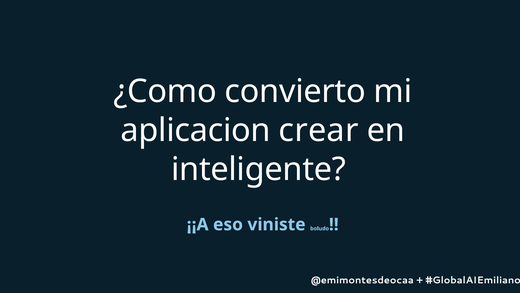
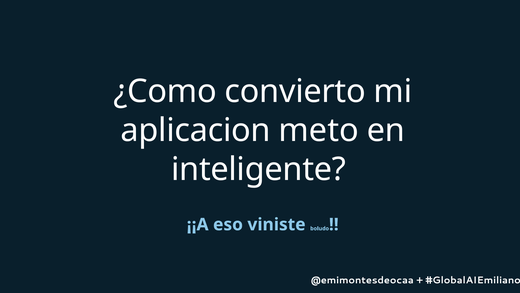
crear: crear -> meto
